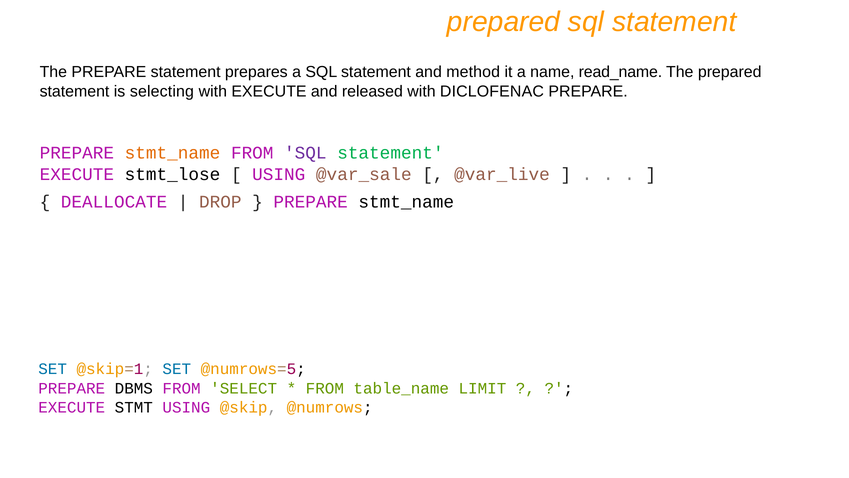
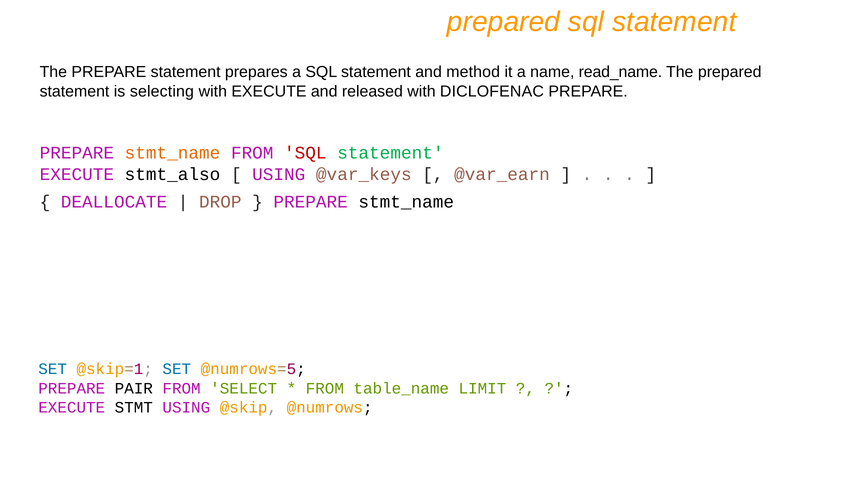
SQL at (305, 153) colour: purple -> red
stmt_lose: stmt_lose -> stmt_also
@var_sale: @var_sale -> @var_keys
@var_live: @var_live -> @var_earn
DBMS: DBMS -> PAIR
